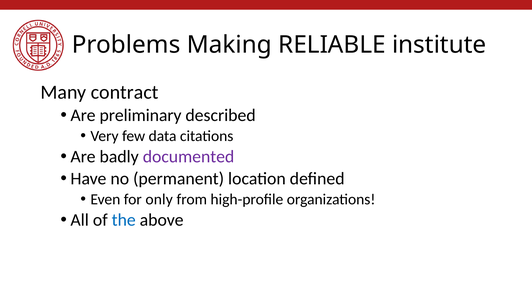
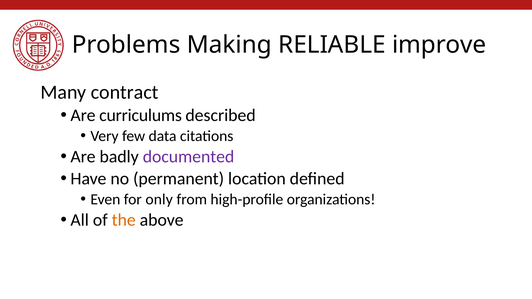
institute: institute -> improve
preliminary: preliminary -> curriculums
the colour: blue -> orange
